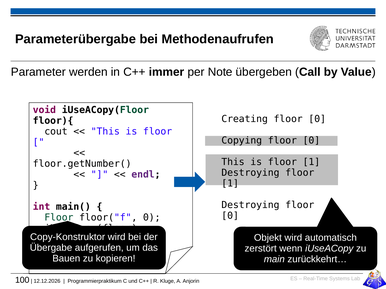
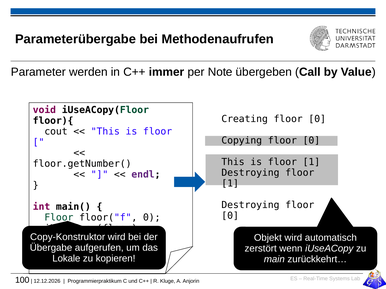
Bauen: Bauen -> Lokale
